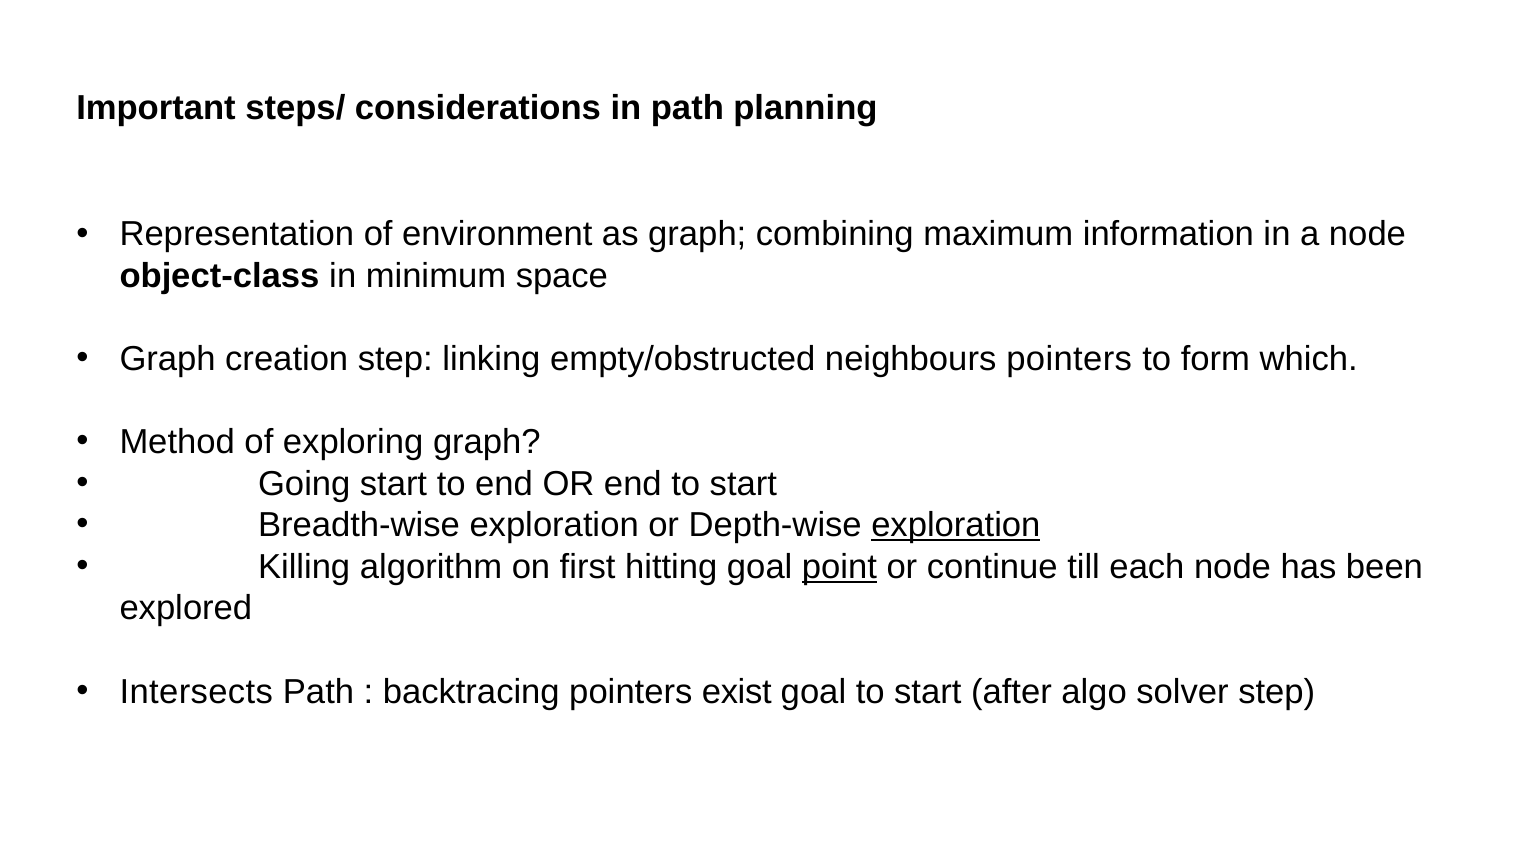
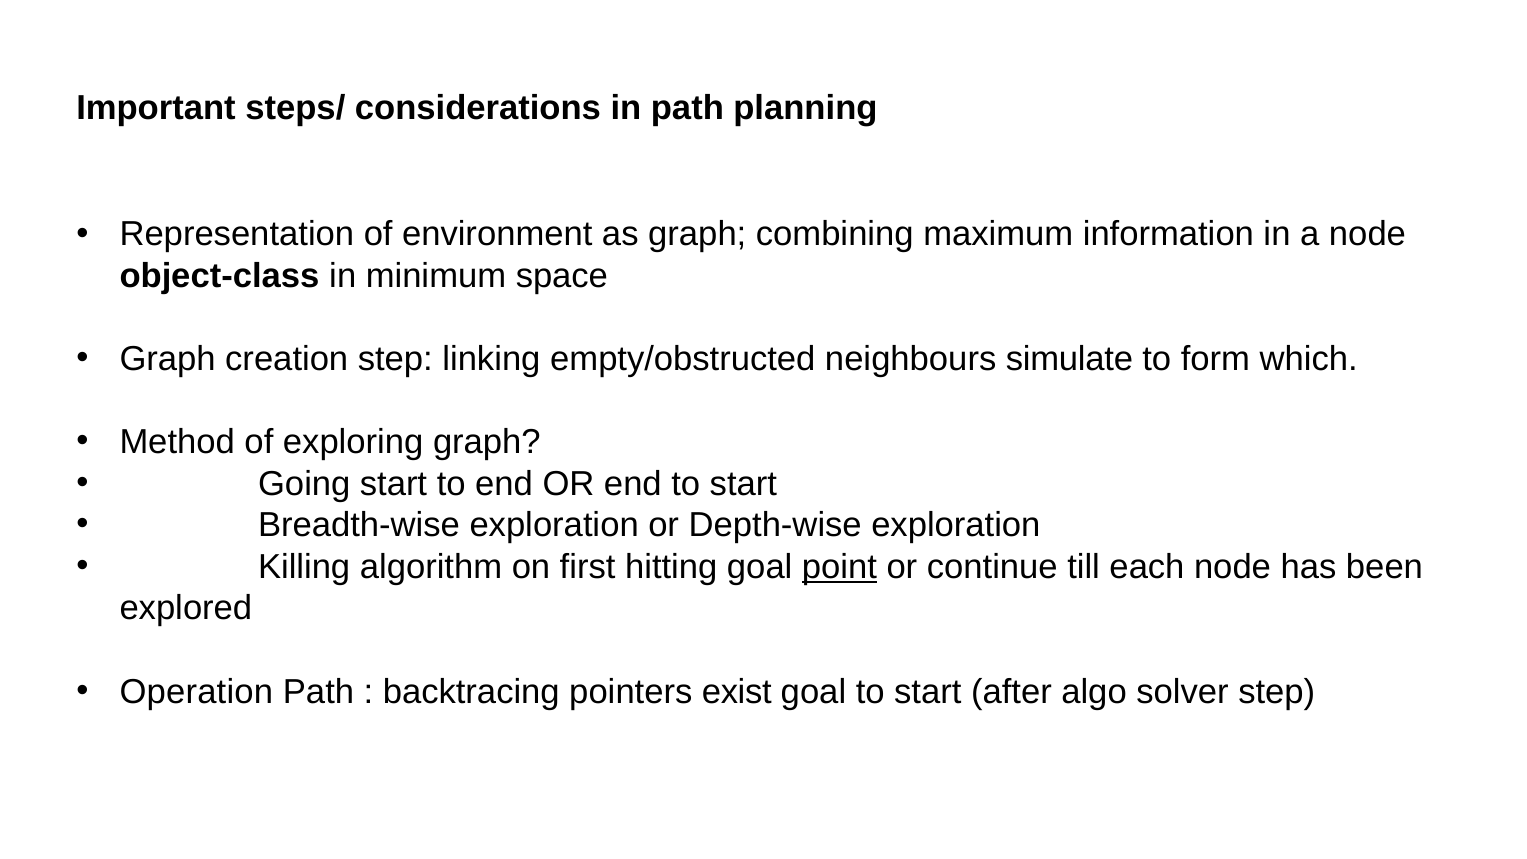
neighbours pointers: pointers -> simulate
exploration at (956, 525) underline: present -> none
Intersects: Intersects -> Operation
